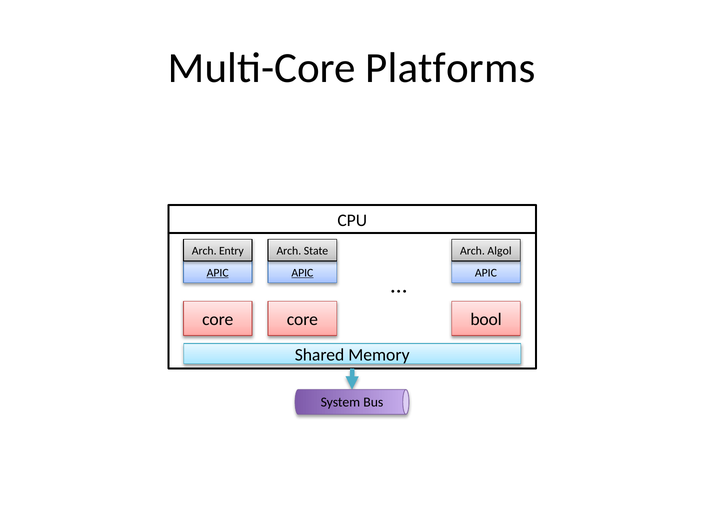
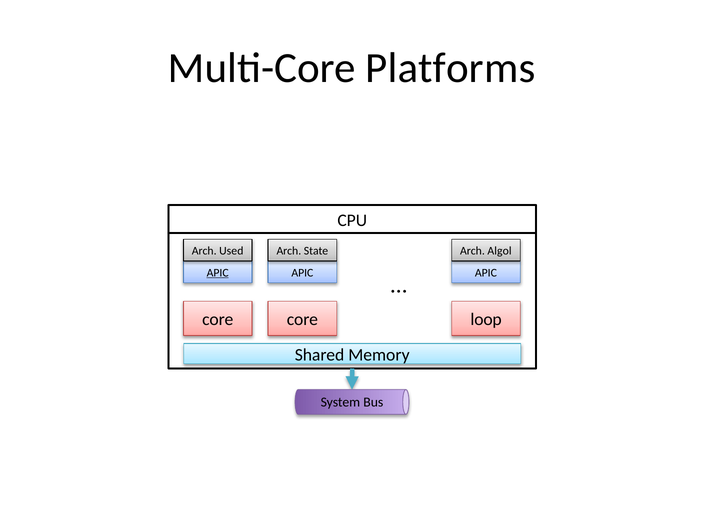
Entry: Entry -> Used
APIC at (302, 273) underline: present -> none
bool: bool -> loop
